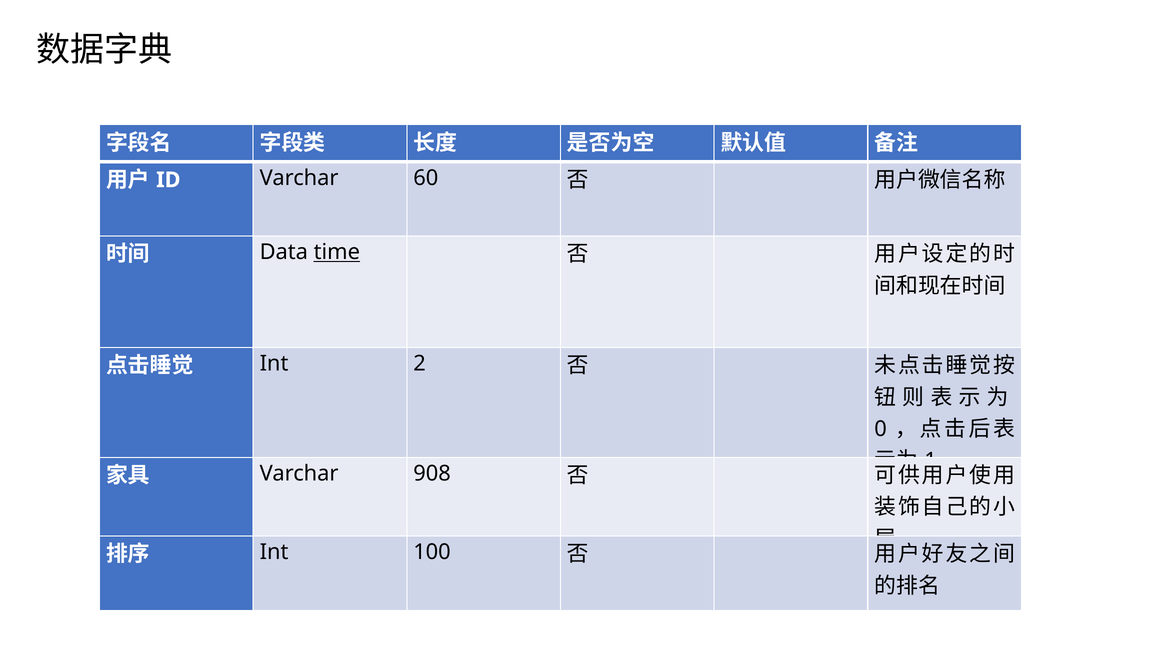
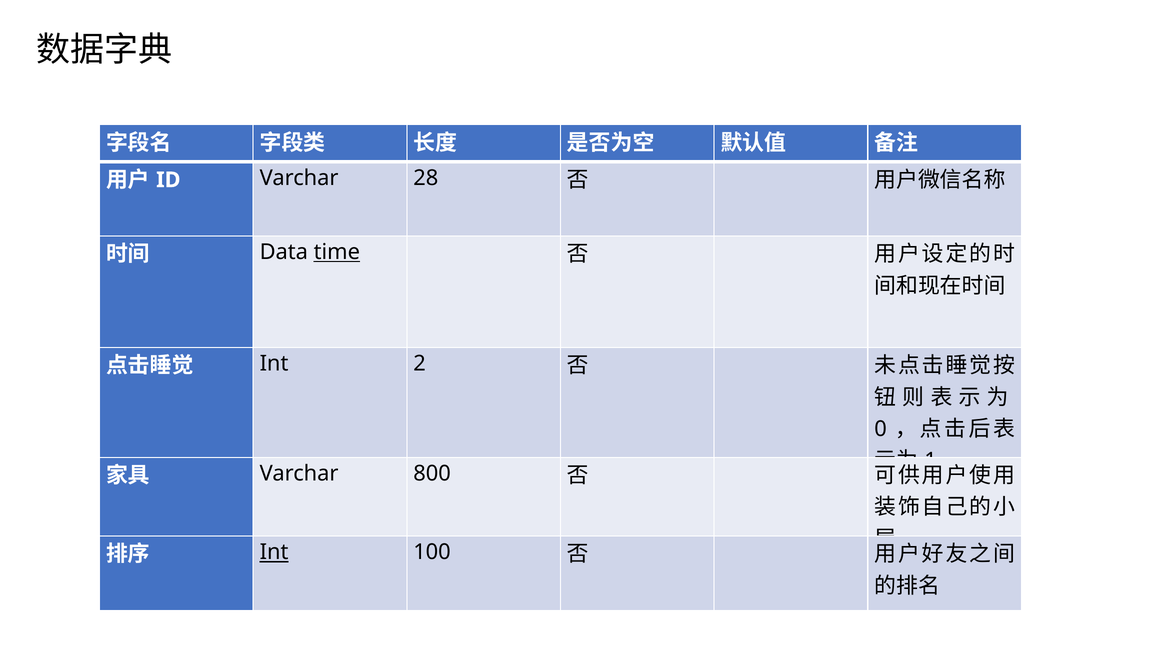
60: 60 -> 28
908: 908 -> 800
Int at (274, 552) underline: none -> present
